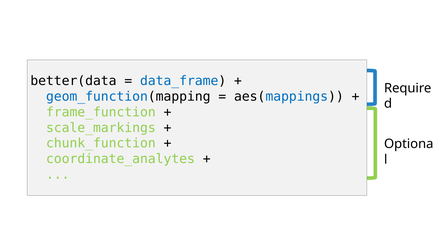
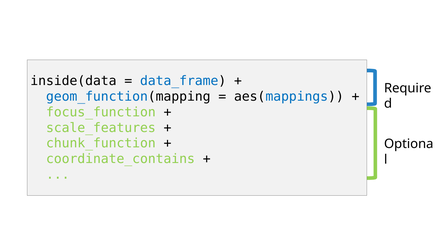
better(data: better(data -> inside(data
frame_function: frame_function -> focus_function
scale_markings: scale_markings -> scale_features
coordinate_analytes: coordinate_analytes -> coordinate_contains
